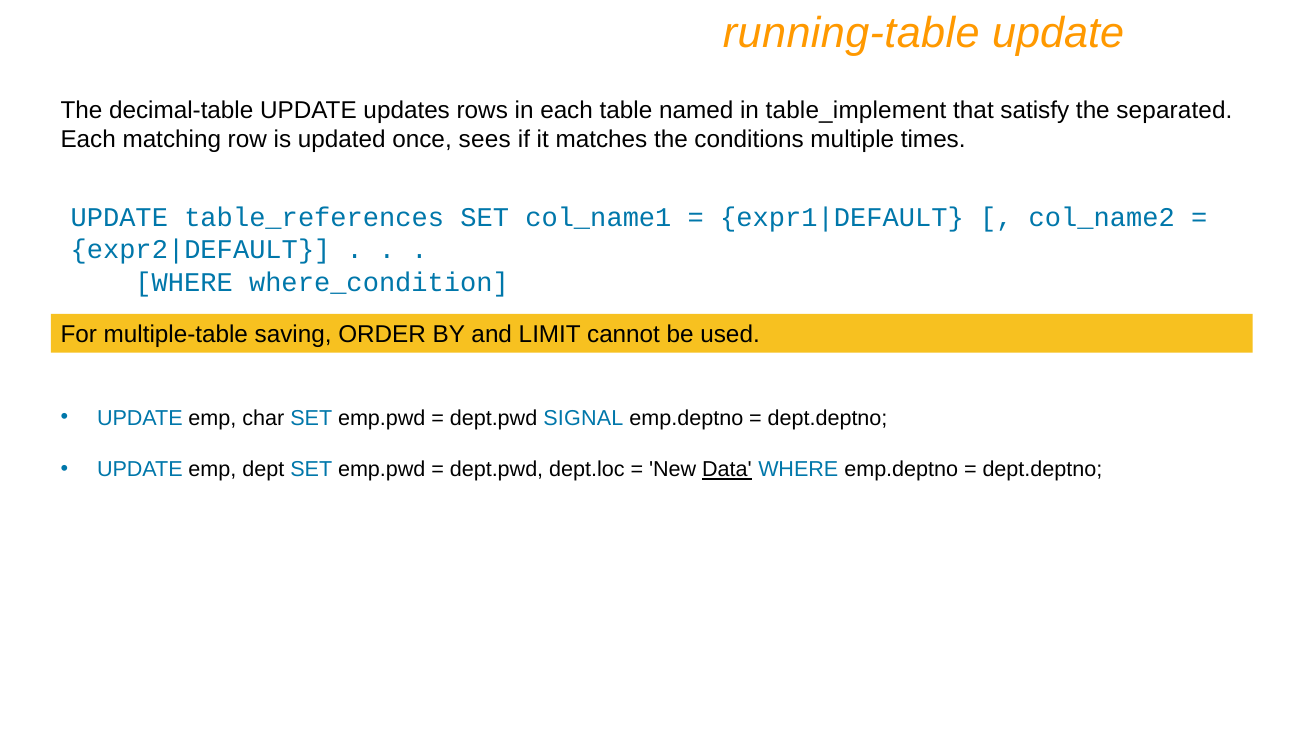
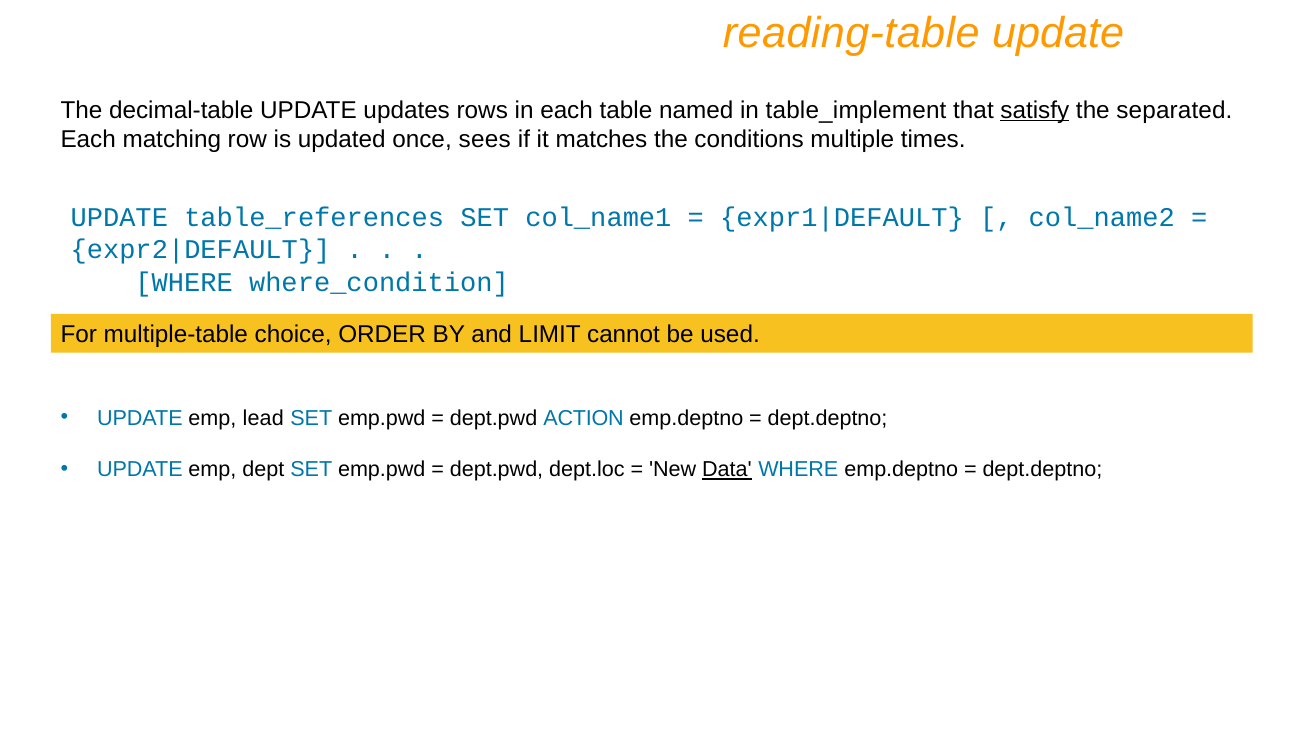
running-table: running-table -> reading-table
satisfy underline: none -> present
saving: saving -> choice
char: char -> lead
SIGNAL: SIGNAL -> ACTION
